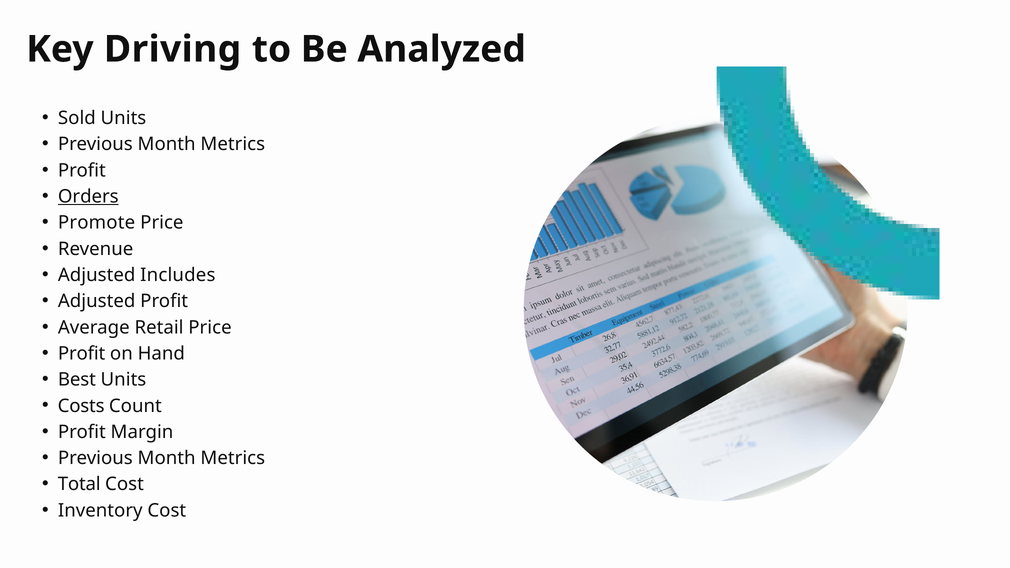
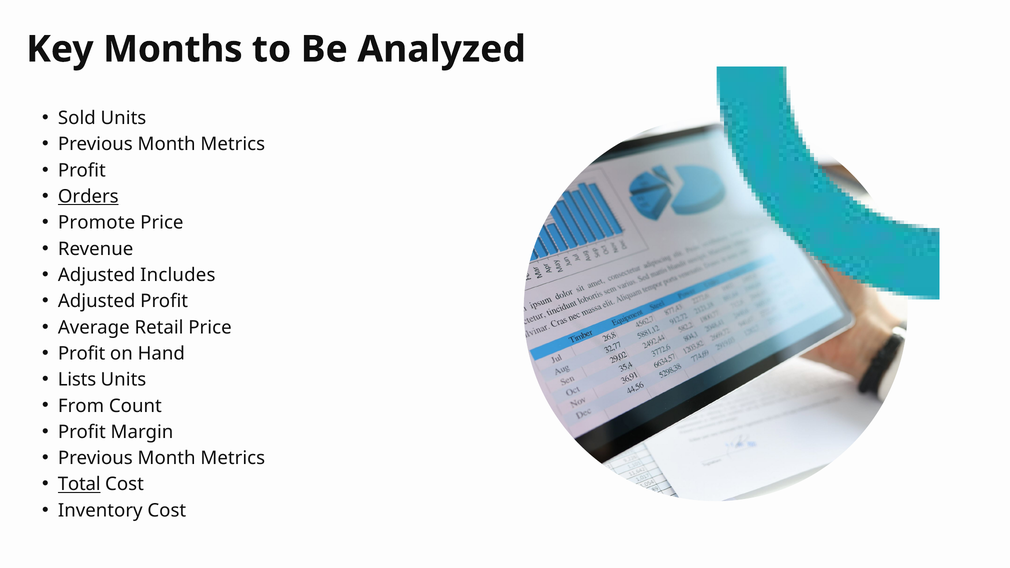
Driving: Driving -> Months
Best: Best -> Lists
Costs: Costs -> From
Total underline: none -> present
